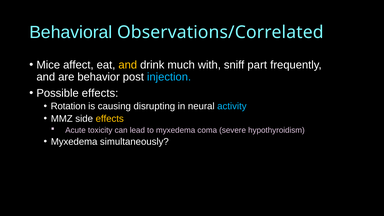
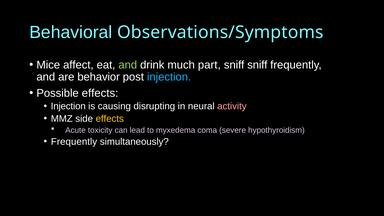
Observations/Correlated: Observations/Correlated -> Observations/Symptoms
and at (128, 65) colour: yellow -> light green
with: with -> part
sniff part: part -> sniff
Rotation at (68, 106): Rotation -> Injection
activity colour: light blue -> pink
Myxedema at (74, 142): Myxedema -> Frequently
